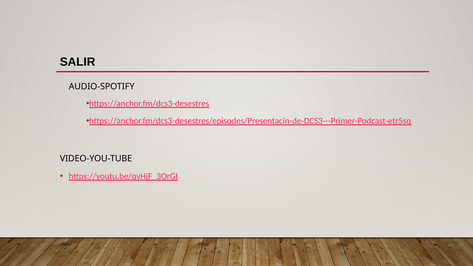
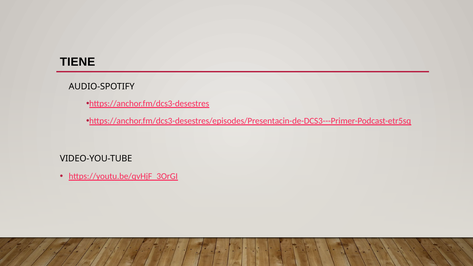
SALIR: SALIR -> TIENE
